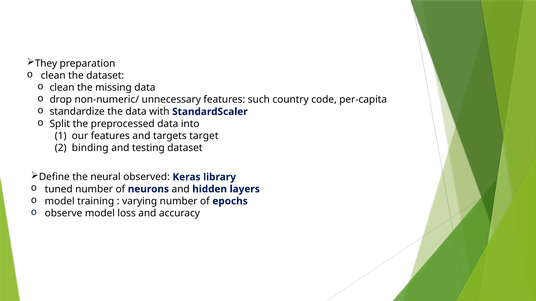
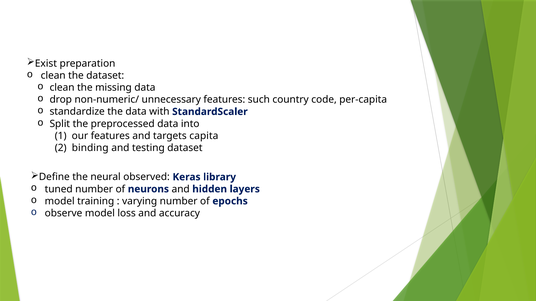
They: They -> Exist
target: target -> capita
